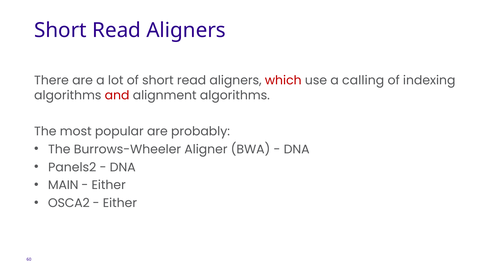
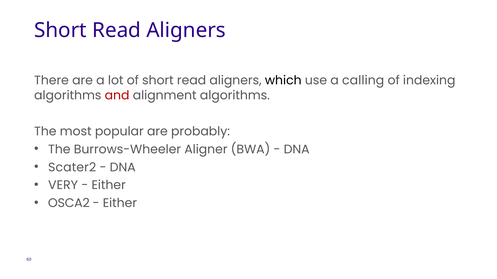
which colour: red -> black
Panels2: Panels2 -> Scater2
MAIN: MAIN -> VERY
